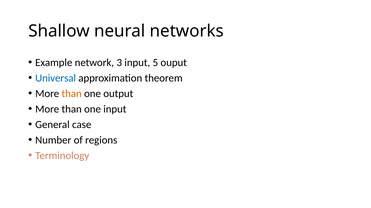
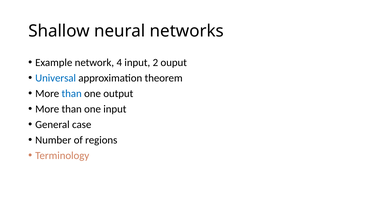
3: 3 -> 4
5: 5 -> 2
than at (72, 94) colour: orange -> blue
